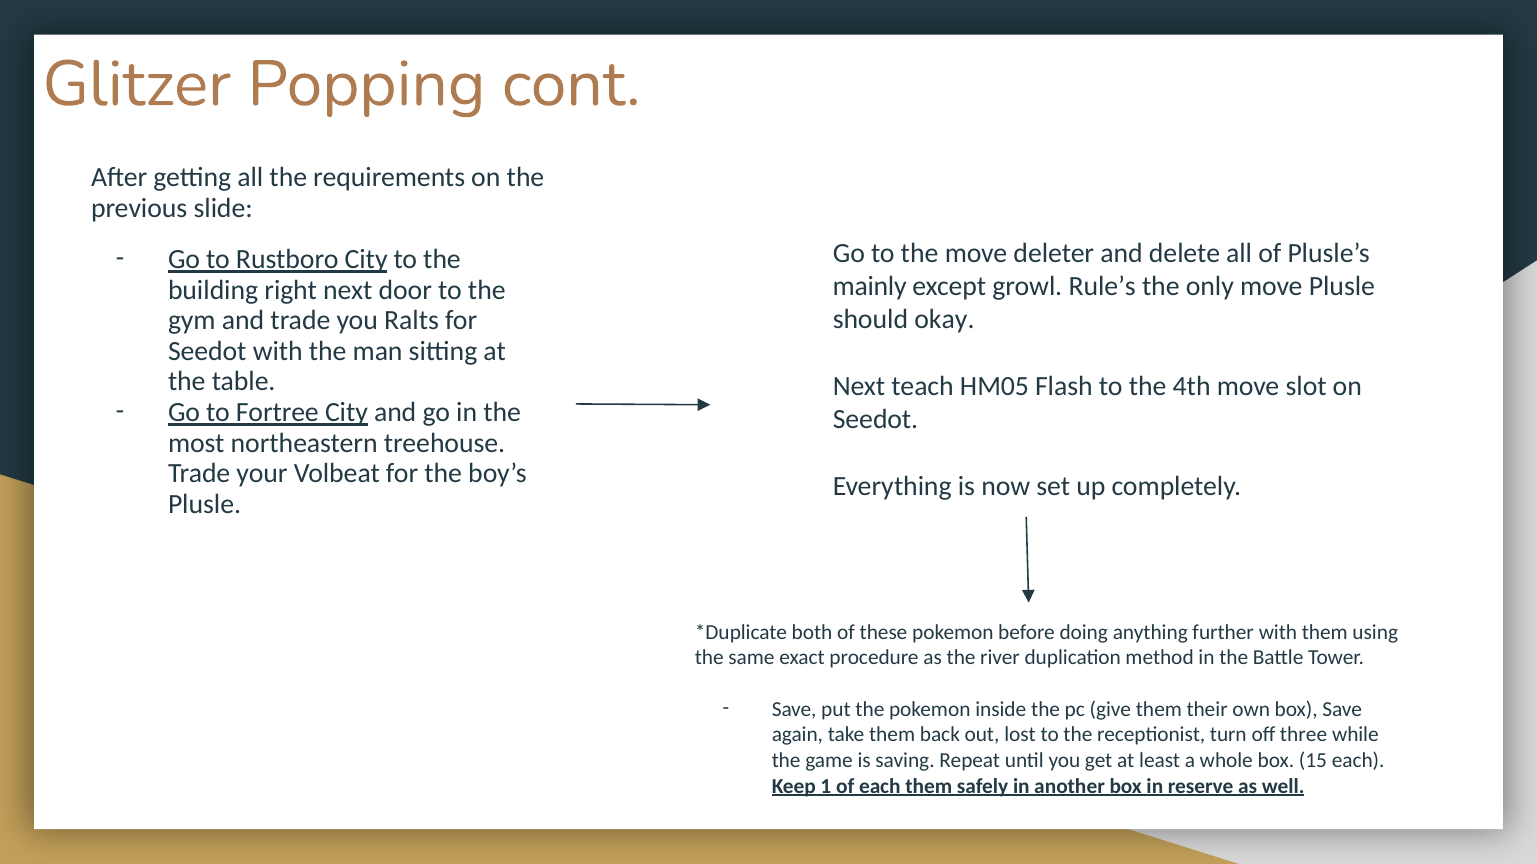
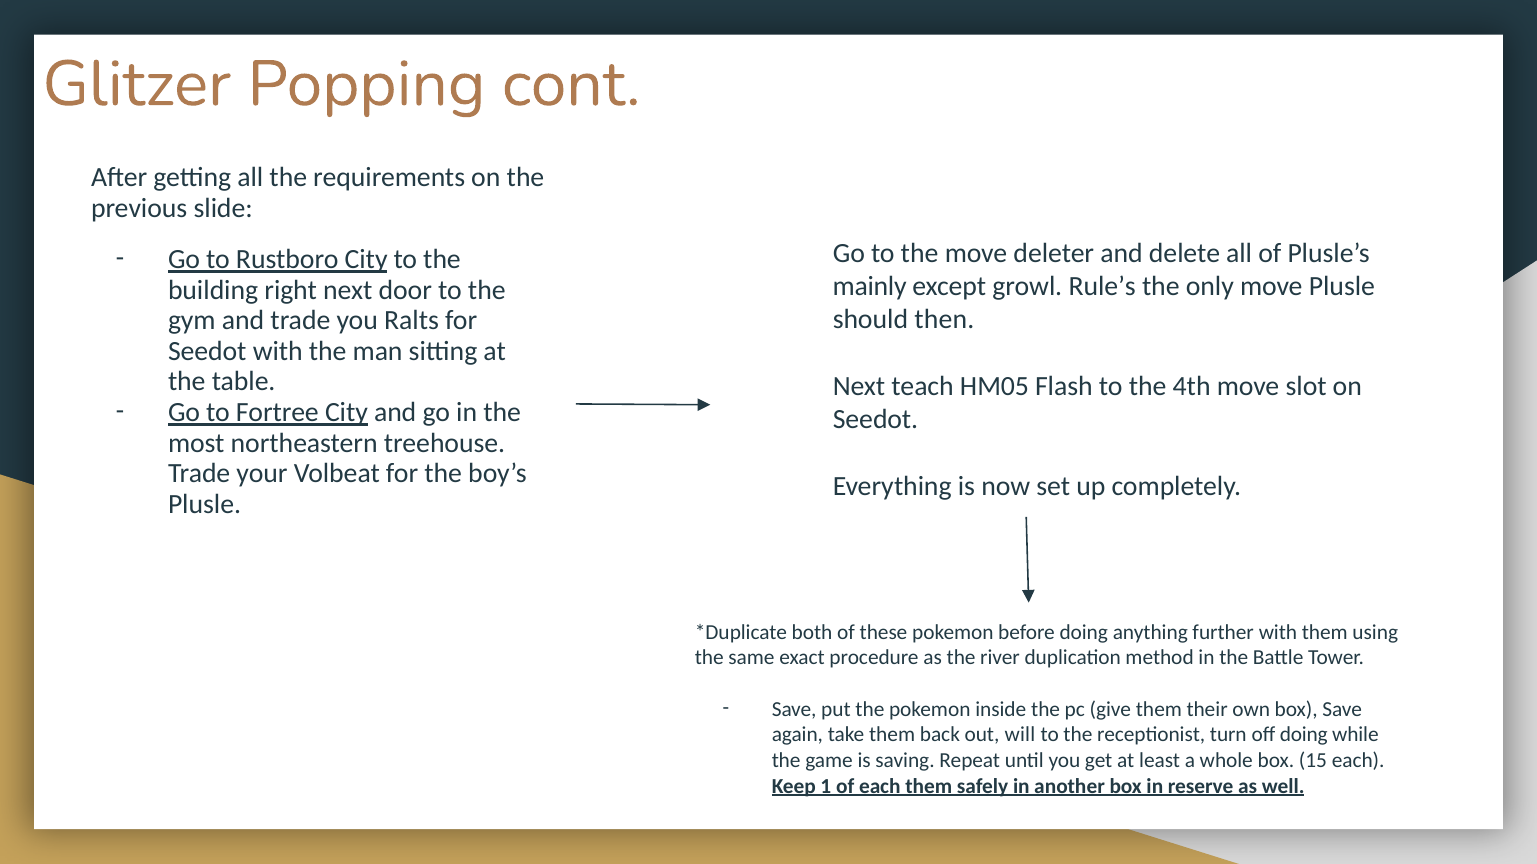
okay: okay -> then
lost: lost -> will
off three: three -> doing
